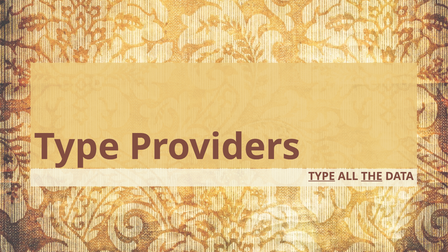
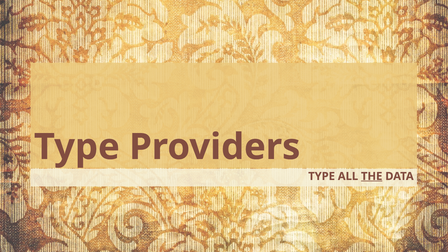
TYPE at (322, 176) underline: present -> none
